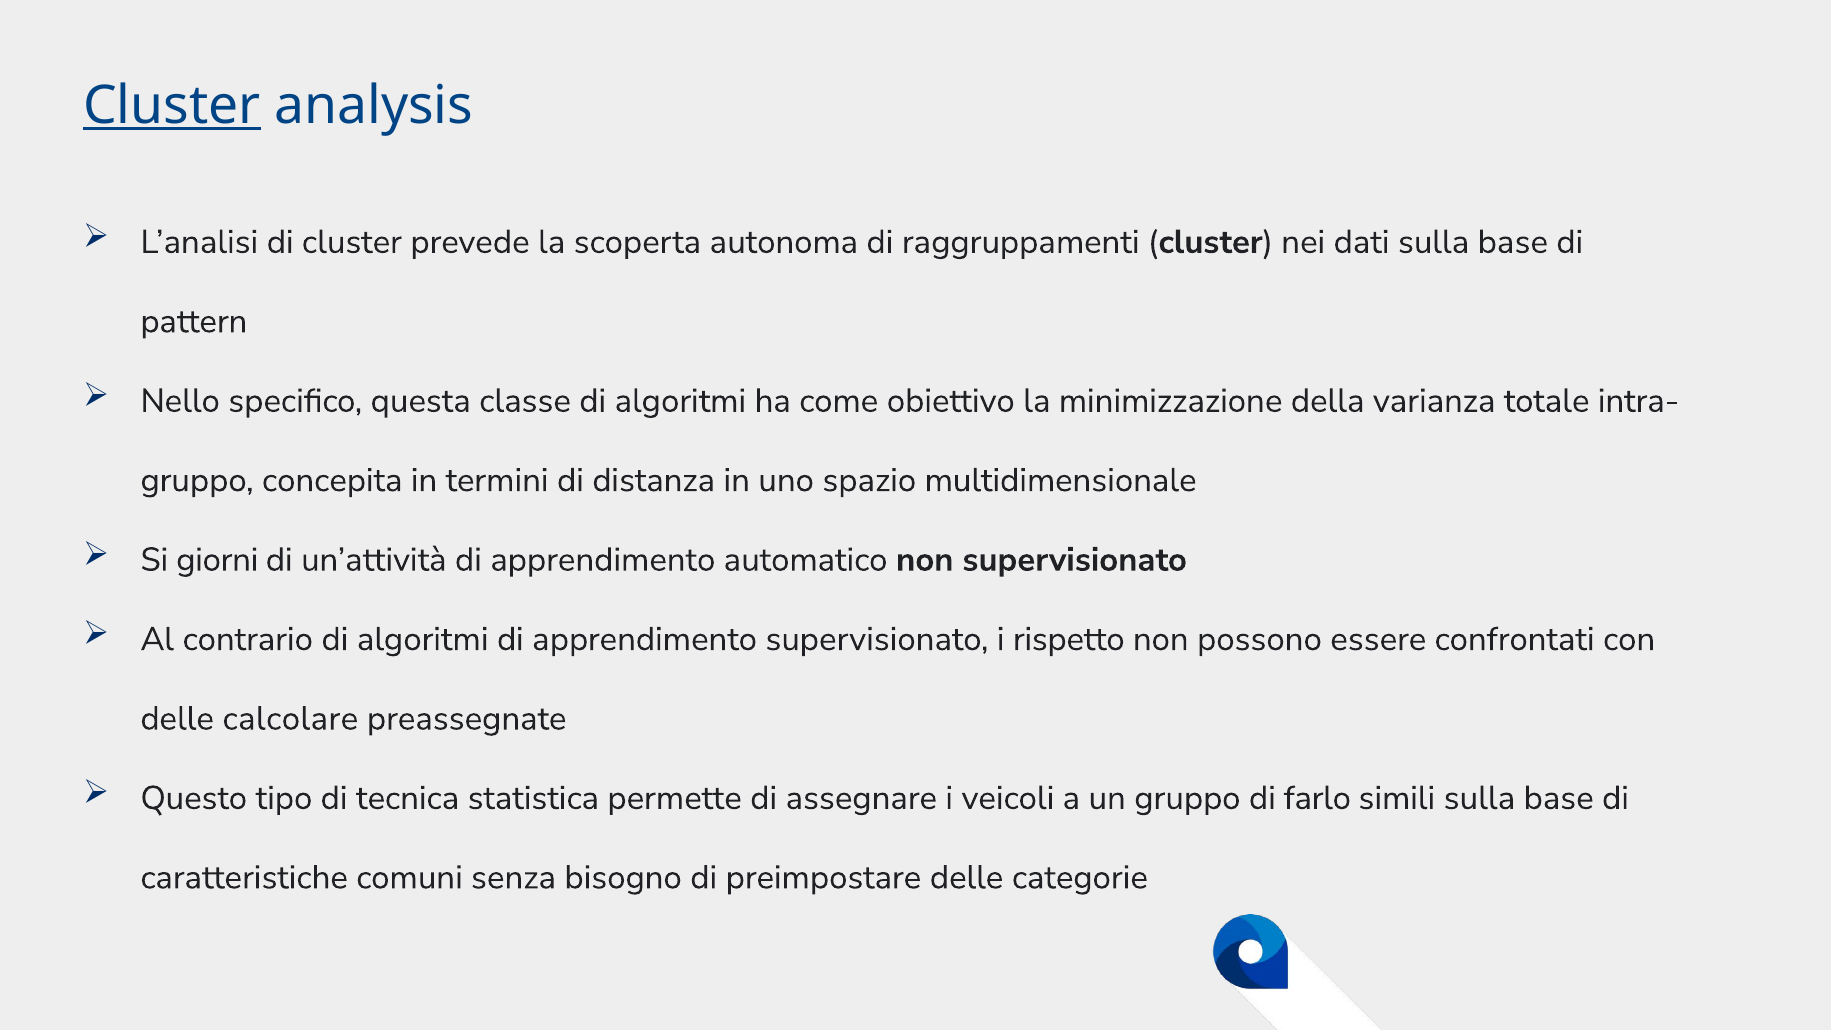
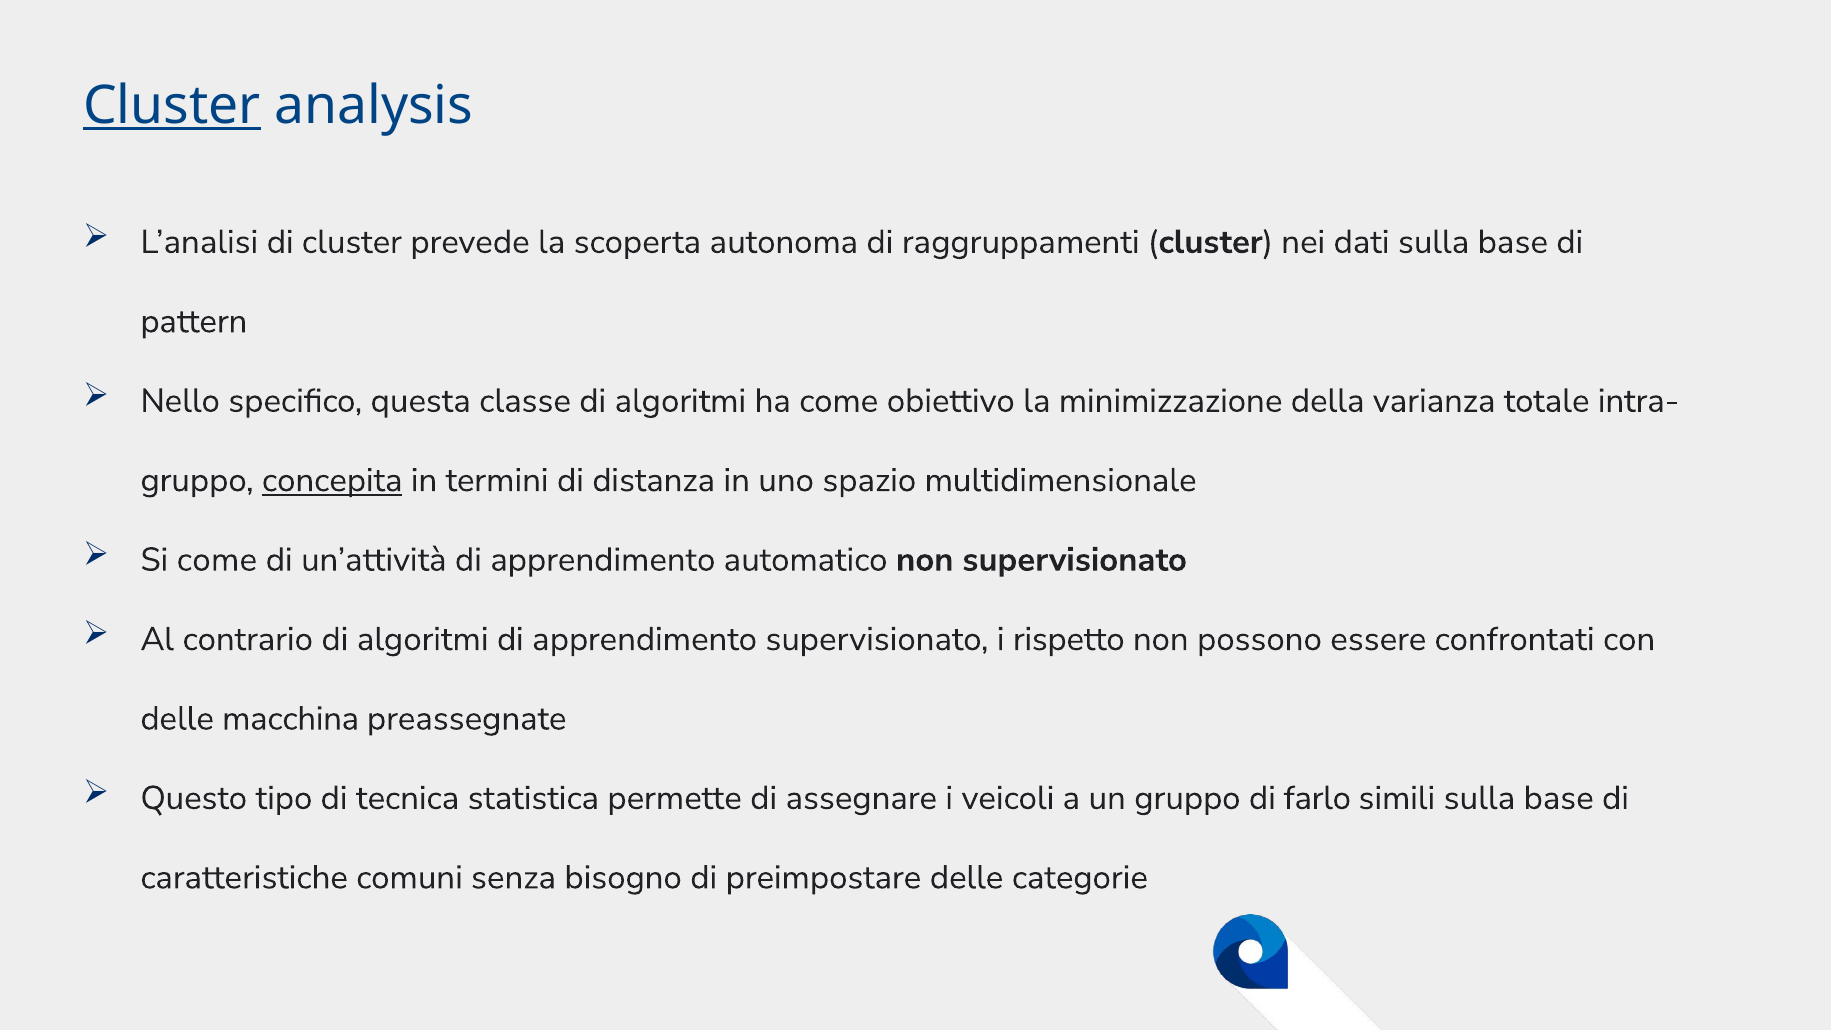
concepita underline: none -> present
Si giorni: giorni -> come
calcolare: calcolare -> macchina
